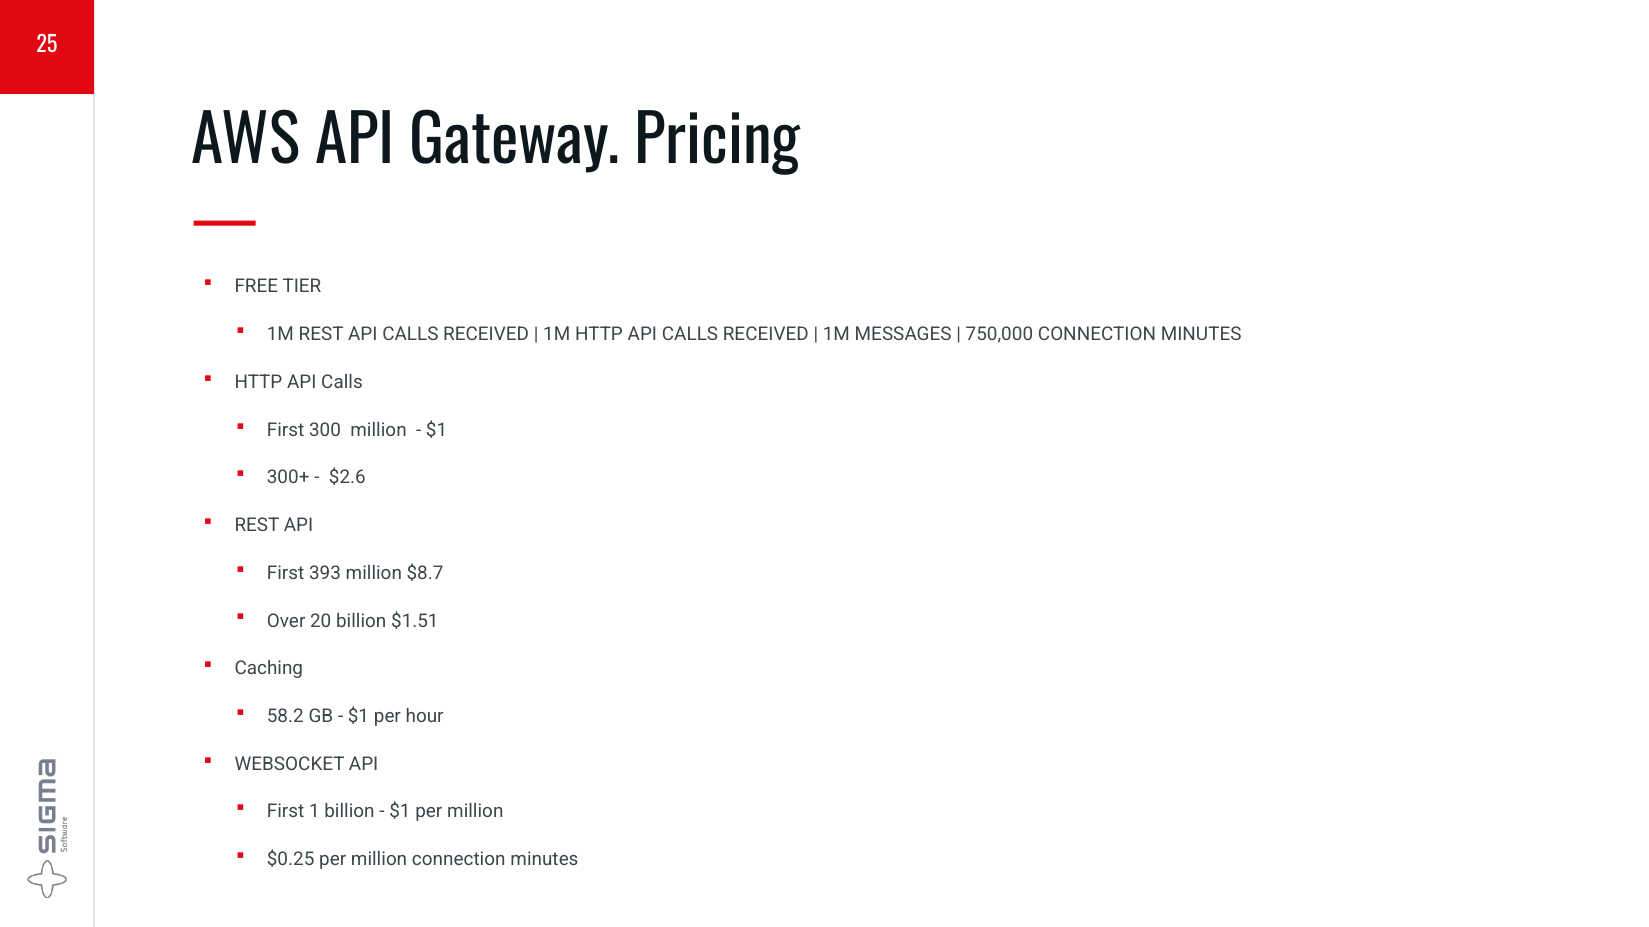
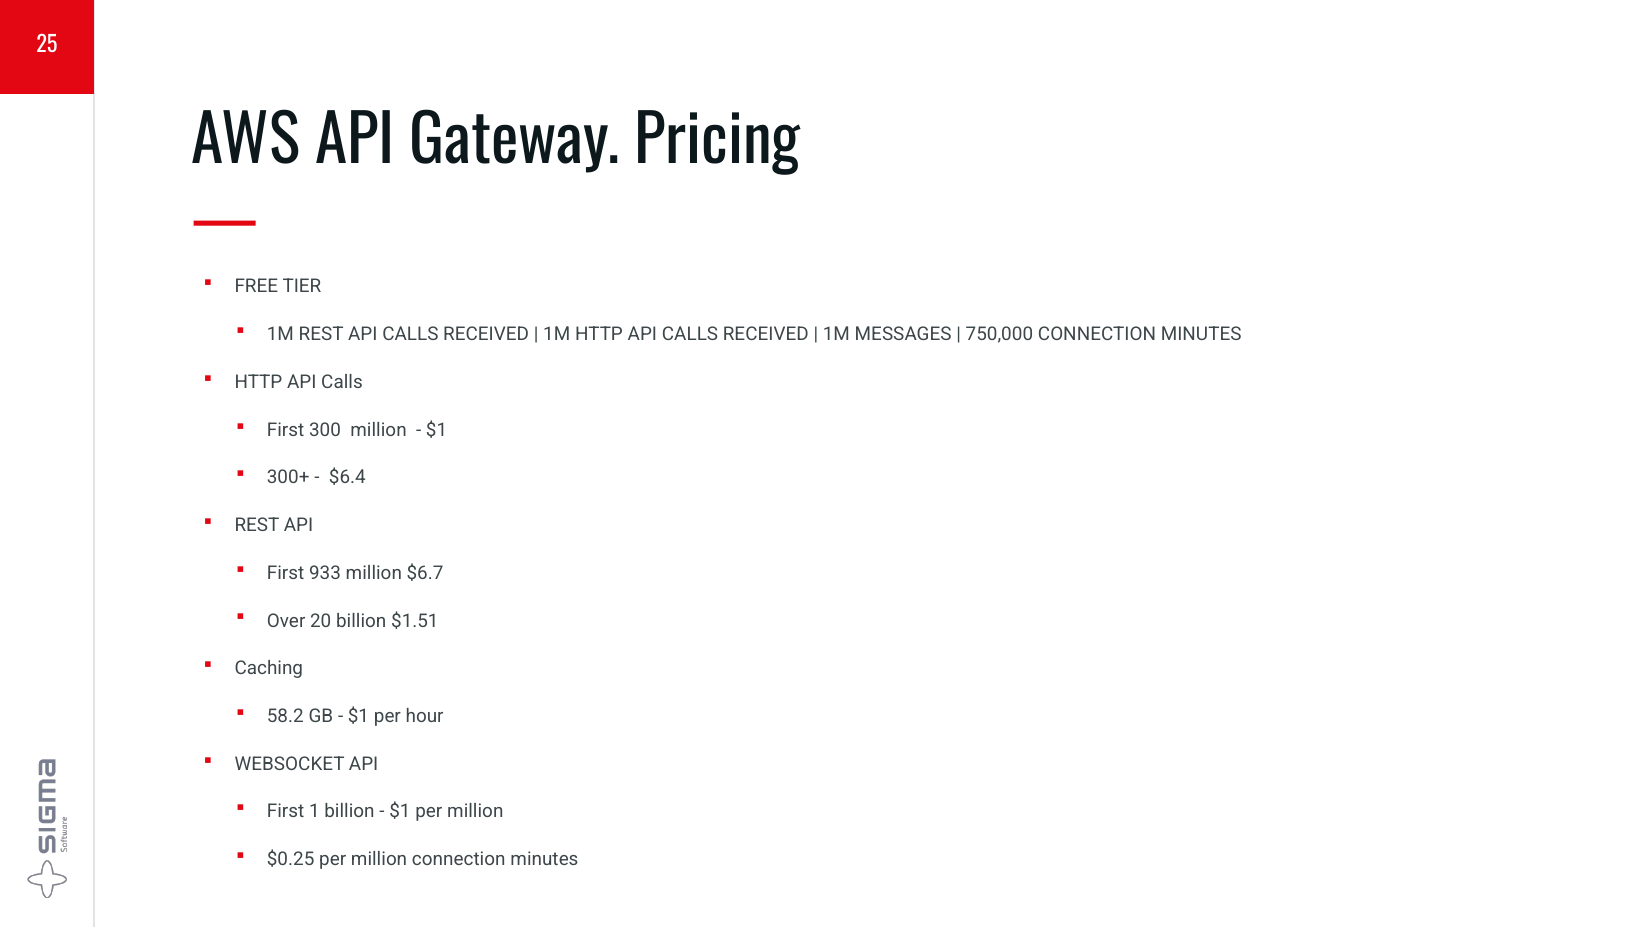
$2.6: $2.6 -> $6.4
393: 393 -> 933
$8.7: $8.7 -> $6.7
